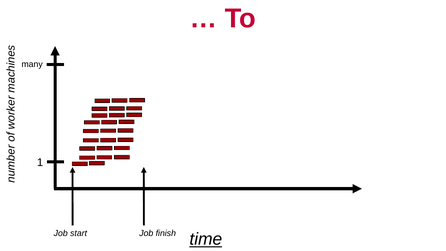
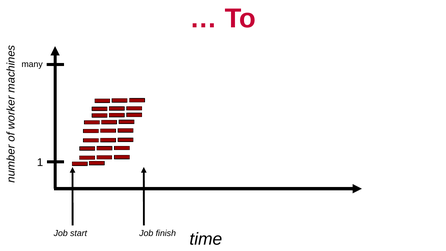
time underline: present -> none
